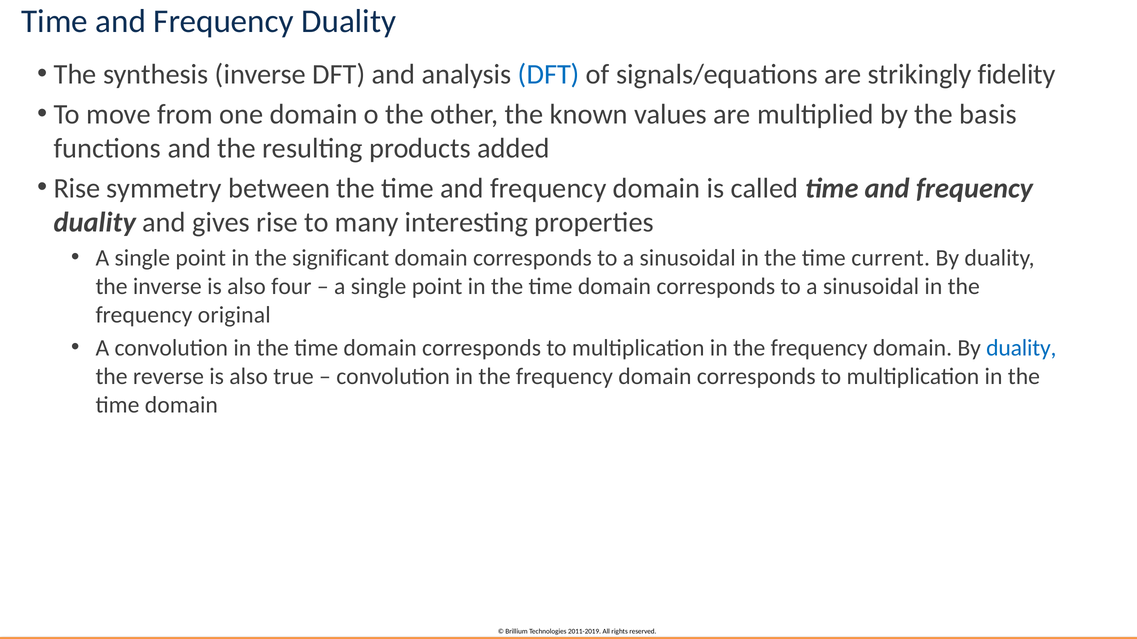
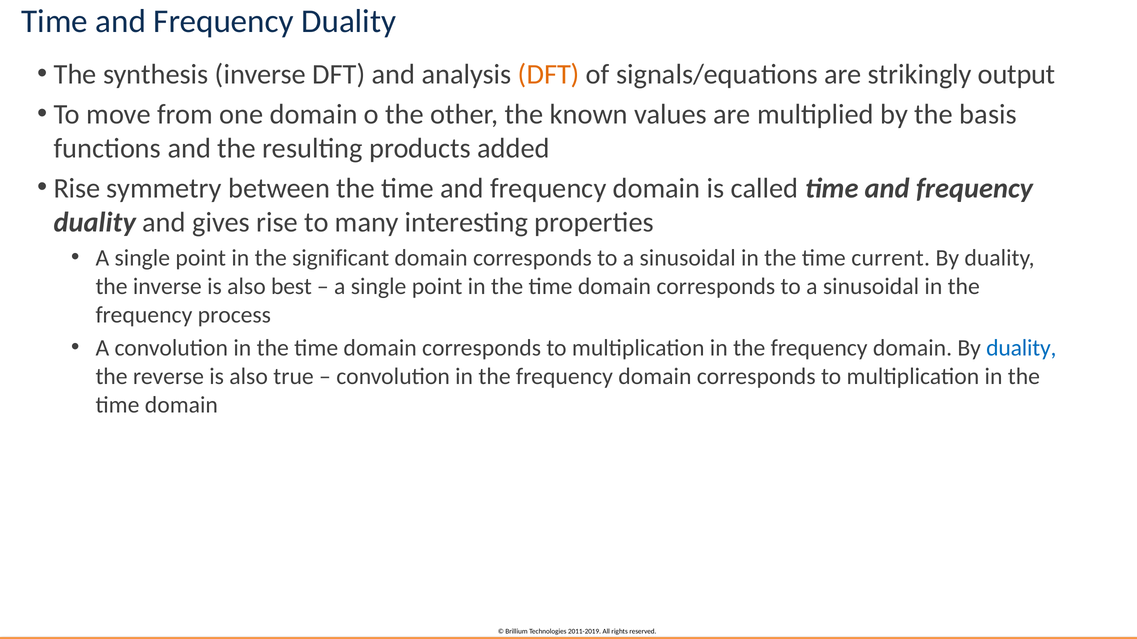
DFT at (549, 75) colour: blue -> orange
fidelity: fidelity -> output
four: four -> best
original: original -> process
